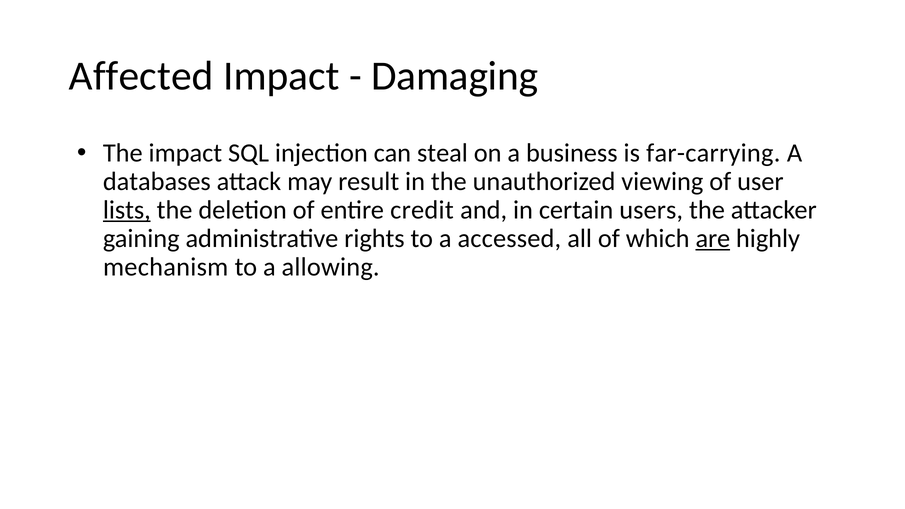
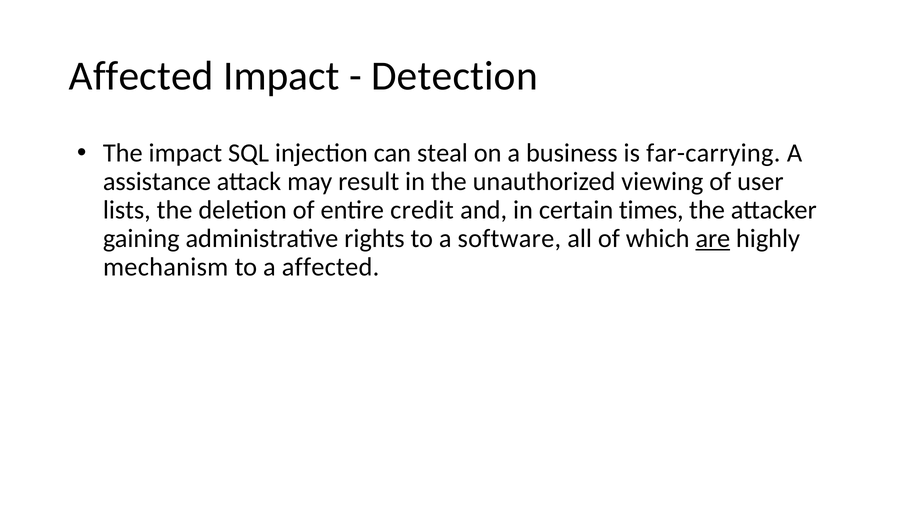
Damaging: Damaging -> Detection
databases: databases -> assistance
lists underline: present -> none
users: users -> times
accessed: accessed -> software
a allowing: allowing -> affected
